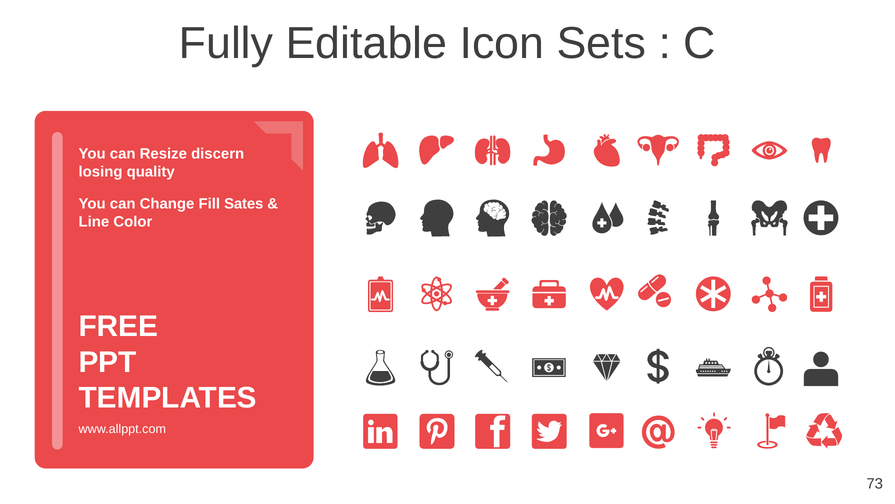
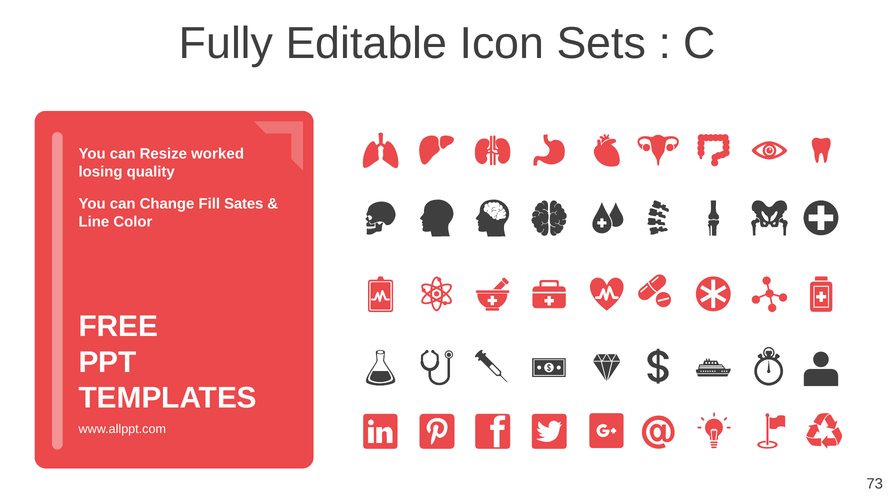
discern: discern -> worked
